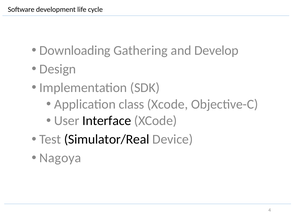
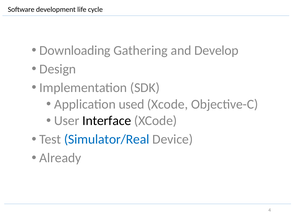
class: class -> used
Simulator/Real colour: black -> blue
Nagoya: Nagoya -> Already
